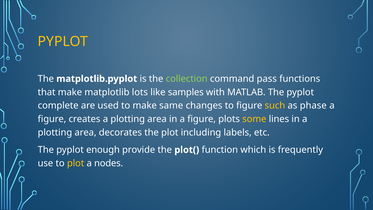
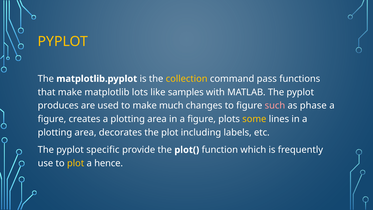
collection colour: light green -> yellow
complete: complete -> produces
same: same -> much
such colour: yellow -> pink
enough: enough -> specific
nodes: nodes -> hence
